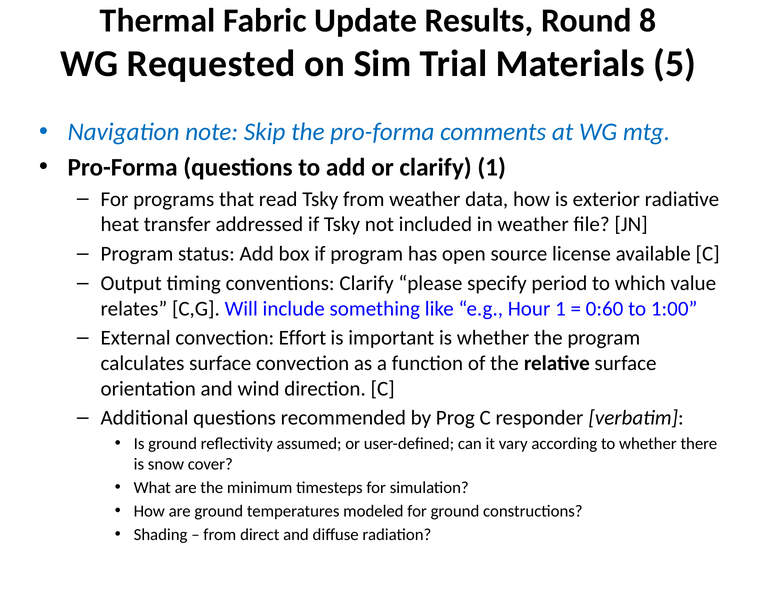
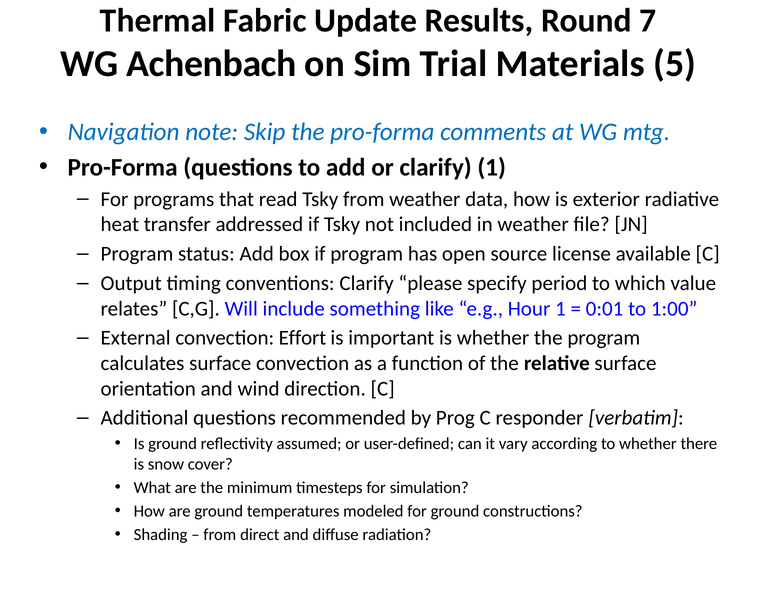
8: 8 -> 7
Requested: Requested -> Achenbach
0:60: 0:60 -> 0:01
